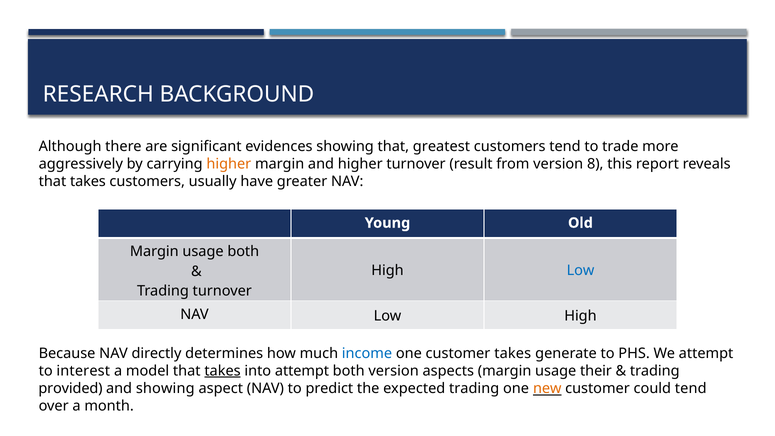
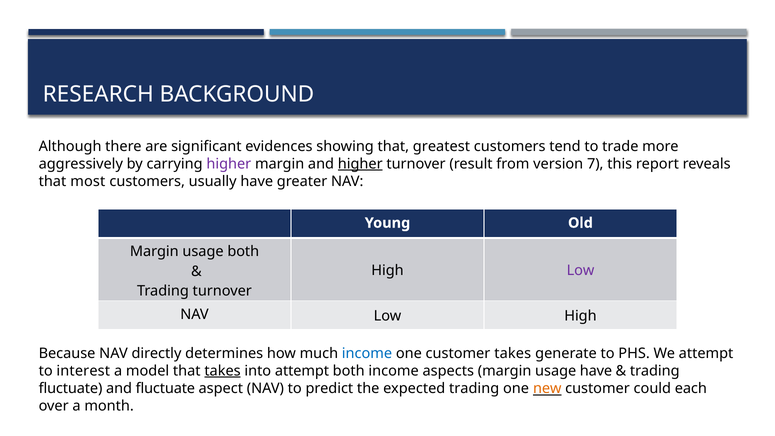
higher at (229, 164) colour: orange -> purple
higher at (360, 164) underline: none -> present
8: 8 -> 7
takes at (88, 181): takes -> most
Low at (581, 270) colour: blue -> purple
both version: version -> income
usage their: their -> have
provided at (71, 388): provided -> fluctuate
and showing: showing -> fluctuate
could tend: tend -> each
